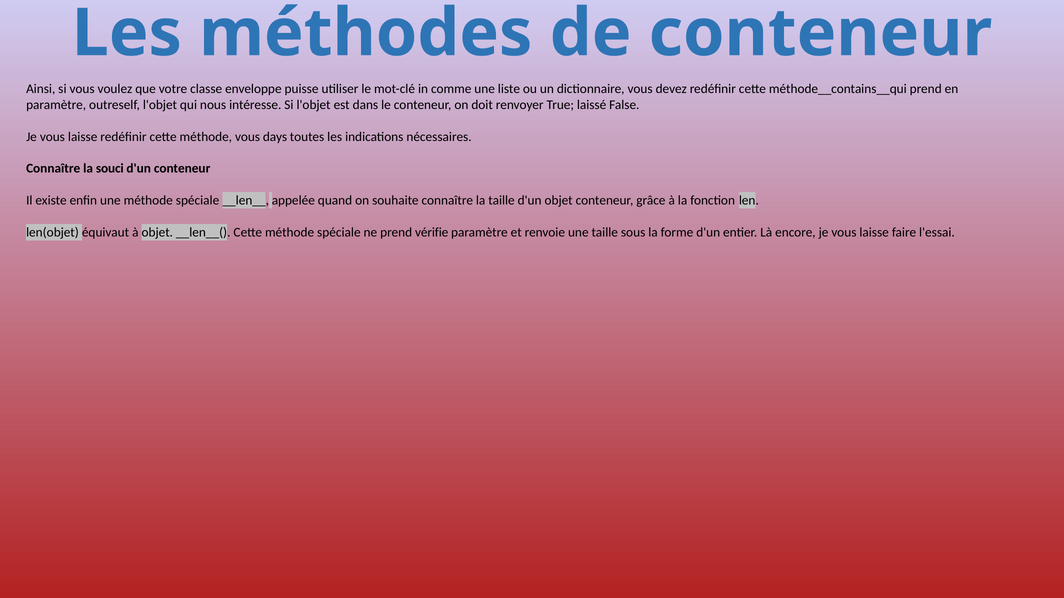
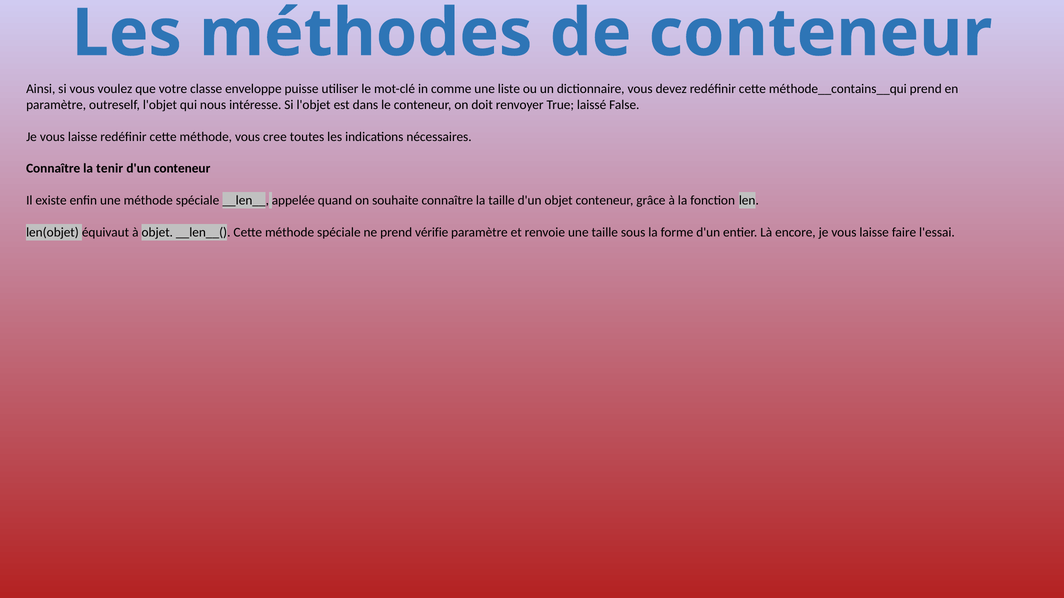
days: days -> cree
souci: souci -> tenir
